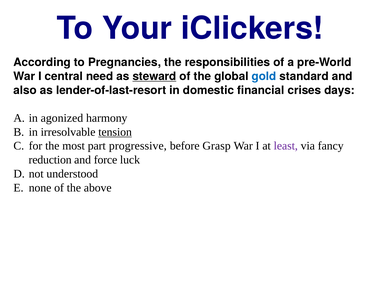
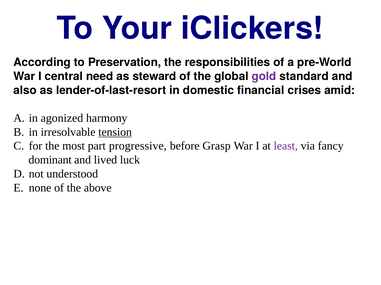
Pregnancies: Pregnancies -> Preservation
steward underline: present -> none
gold colour: blue -> purple
days: days -> amid
reduction: reduction -> dominant
force: force -> lived
